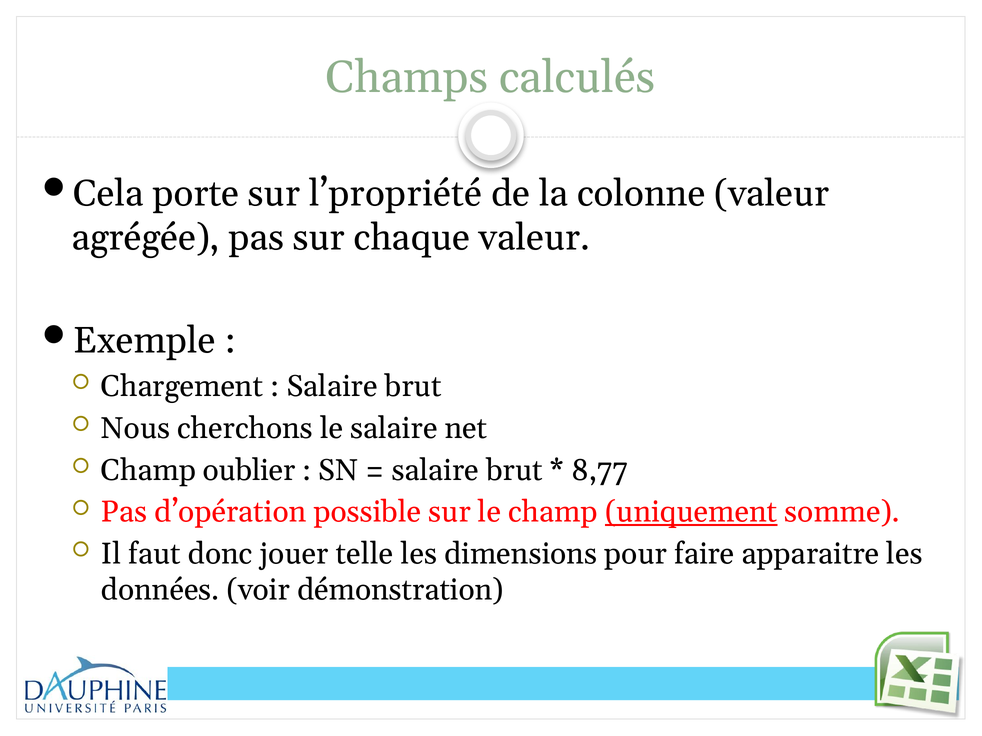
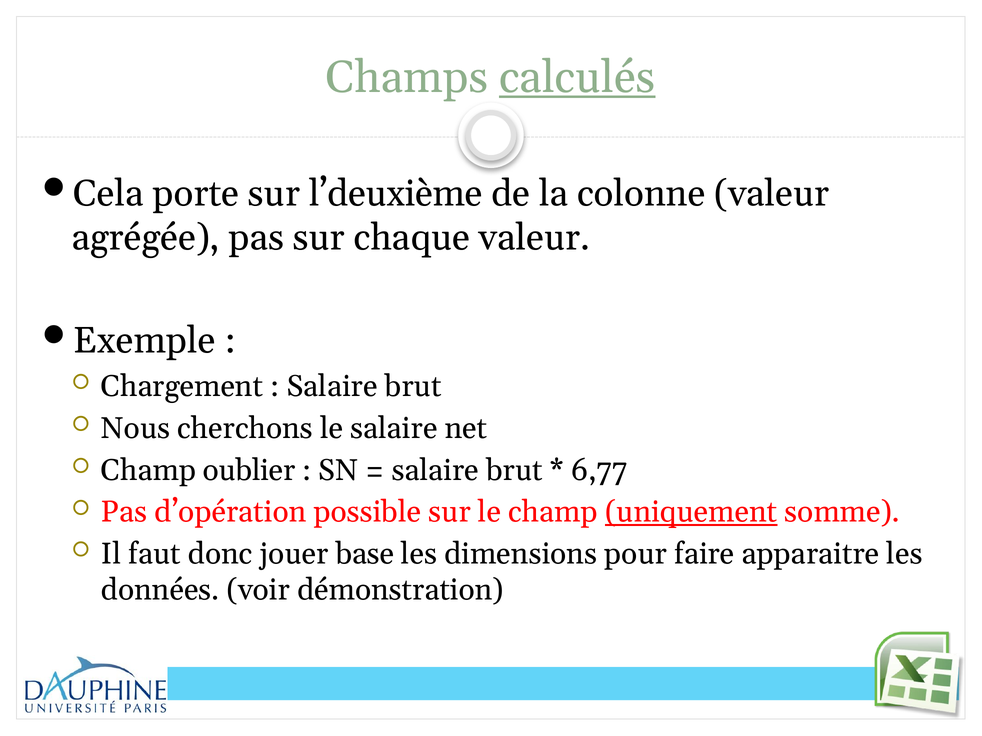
calculés underline: none -> present
l’propriété: l’propriété -> l’deuxième
8,77: 8,77 -> 6,77
telle: telle -> base
